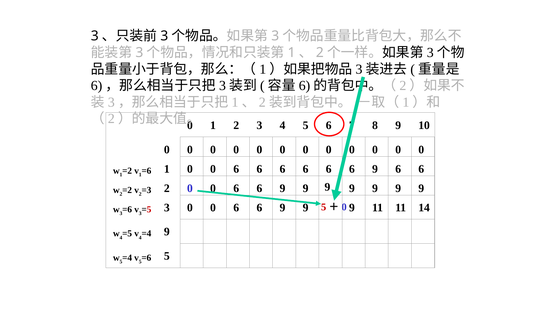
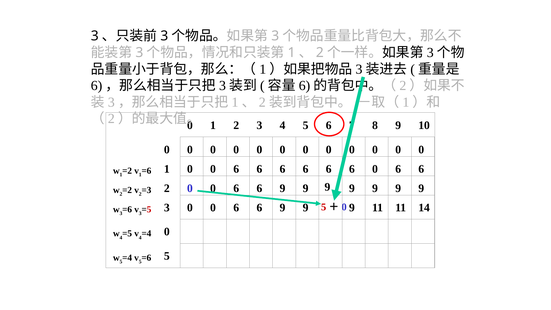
9 at (375, 169): 9 -> 0
9 at (167, 232): 9 -> 0
